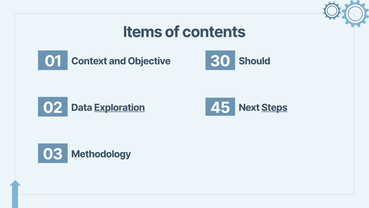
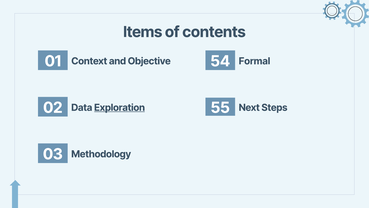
30: 30 -> 54
Should: Should -> Formal
45: 45 -> 55
Steps underline: present -> none
